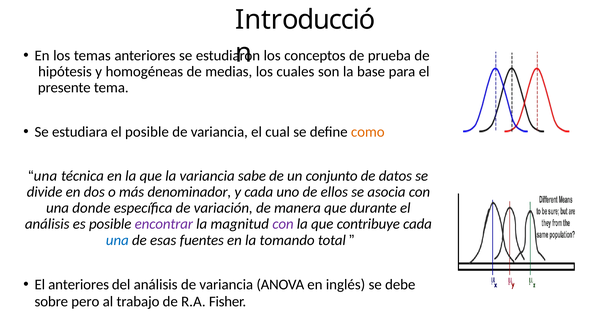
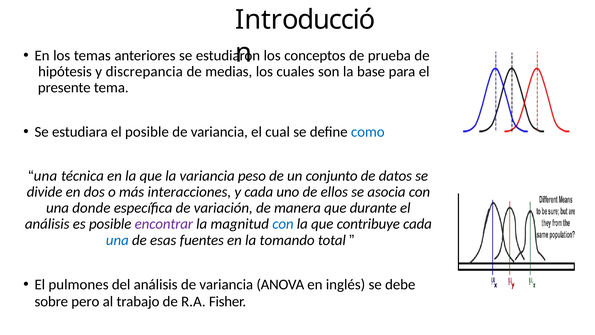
homogéneas: homogéneas -> discrepancia
como colour: orange -> blue
sabe: sabe -> peso
denominador: denominador -> interacciones
con at (283, 224) colour: purple -> blue
El anteriores: anteriores -> pulmones
